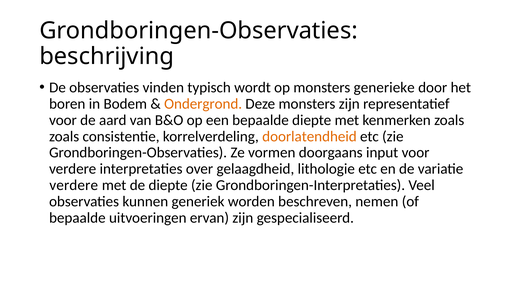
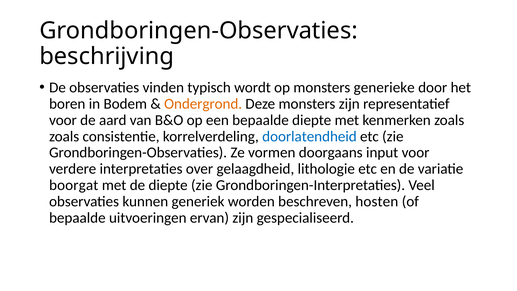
doorlatendheid colour: orange -> blue
verdere at (74, 185): verdere -> boorgat
nemen: nemen -> hosten
